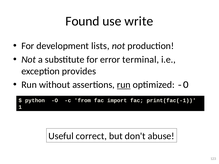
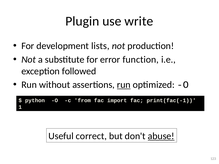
Found: Found -> Plugin
terminal: terminal -> function
provides: provides -> followed
abuse underline: none -> present
